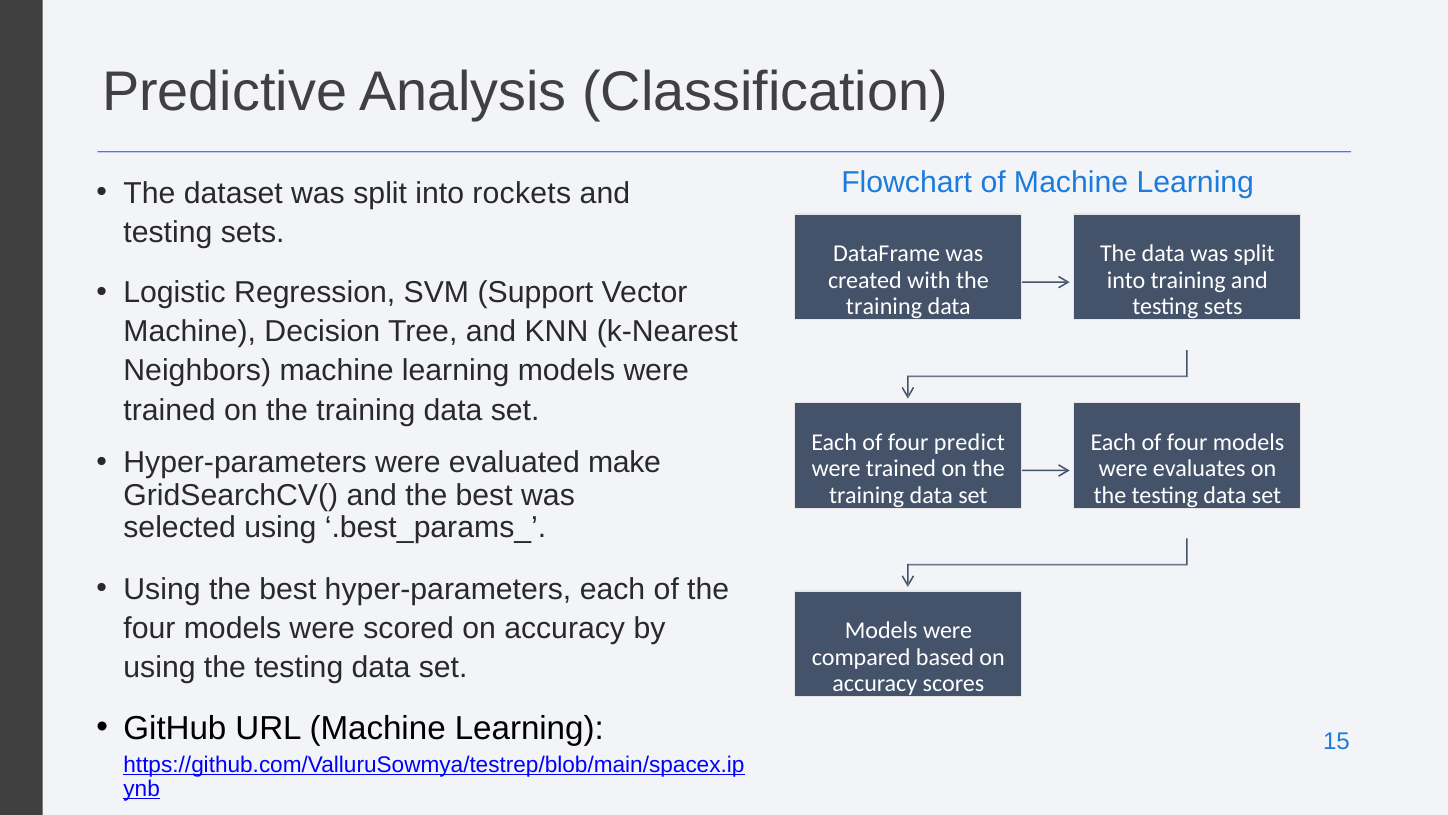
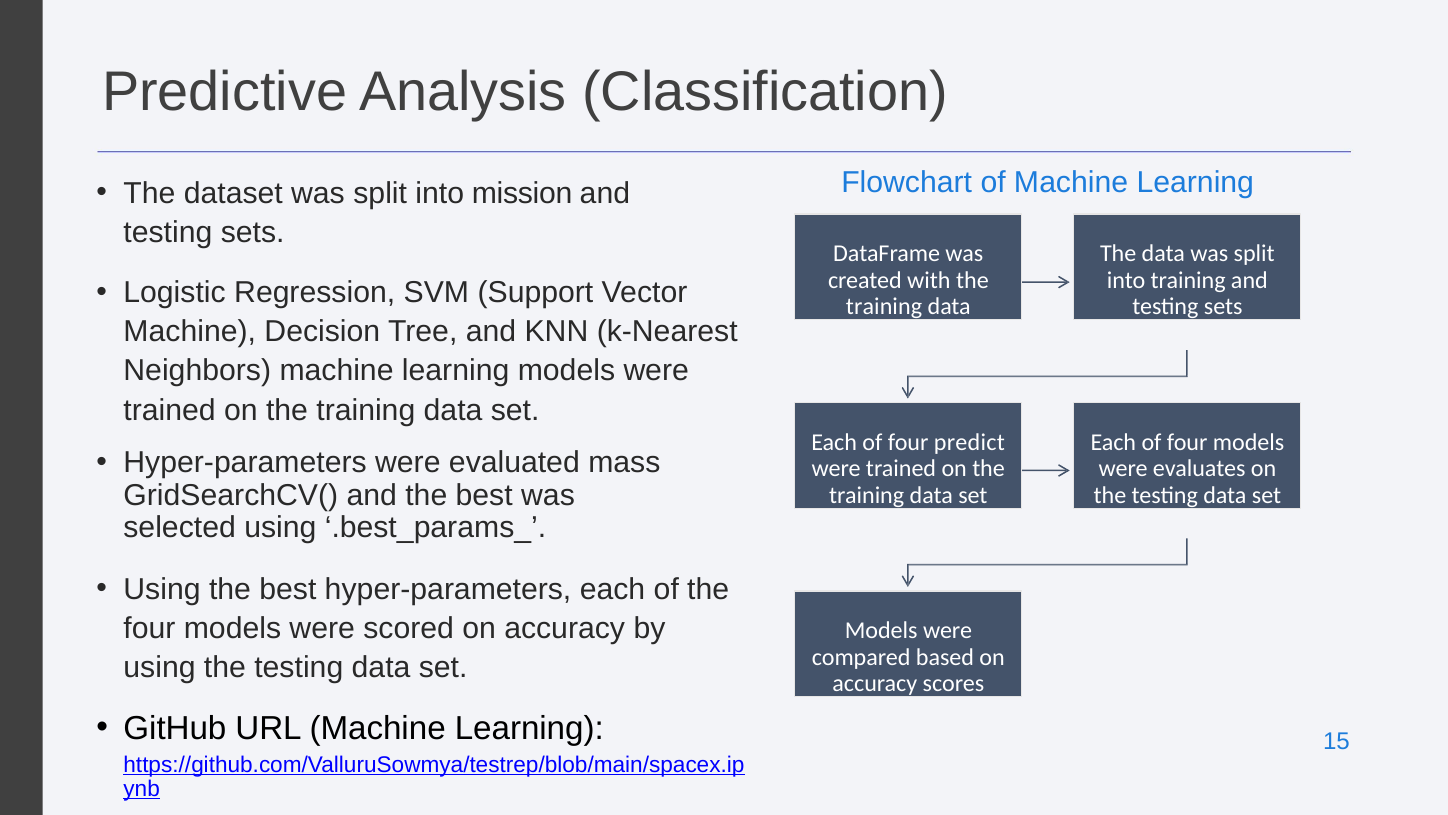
rockets: rockets -> mission
make: make -> mass
